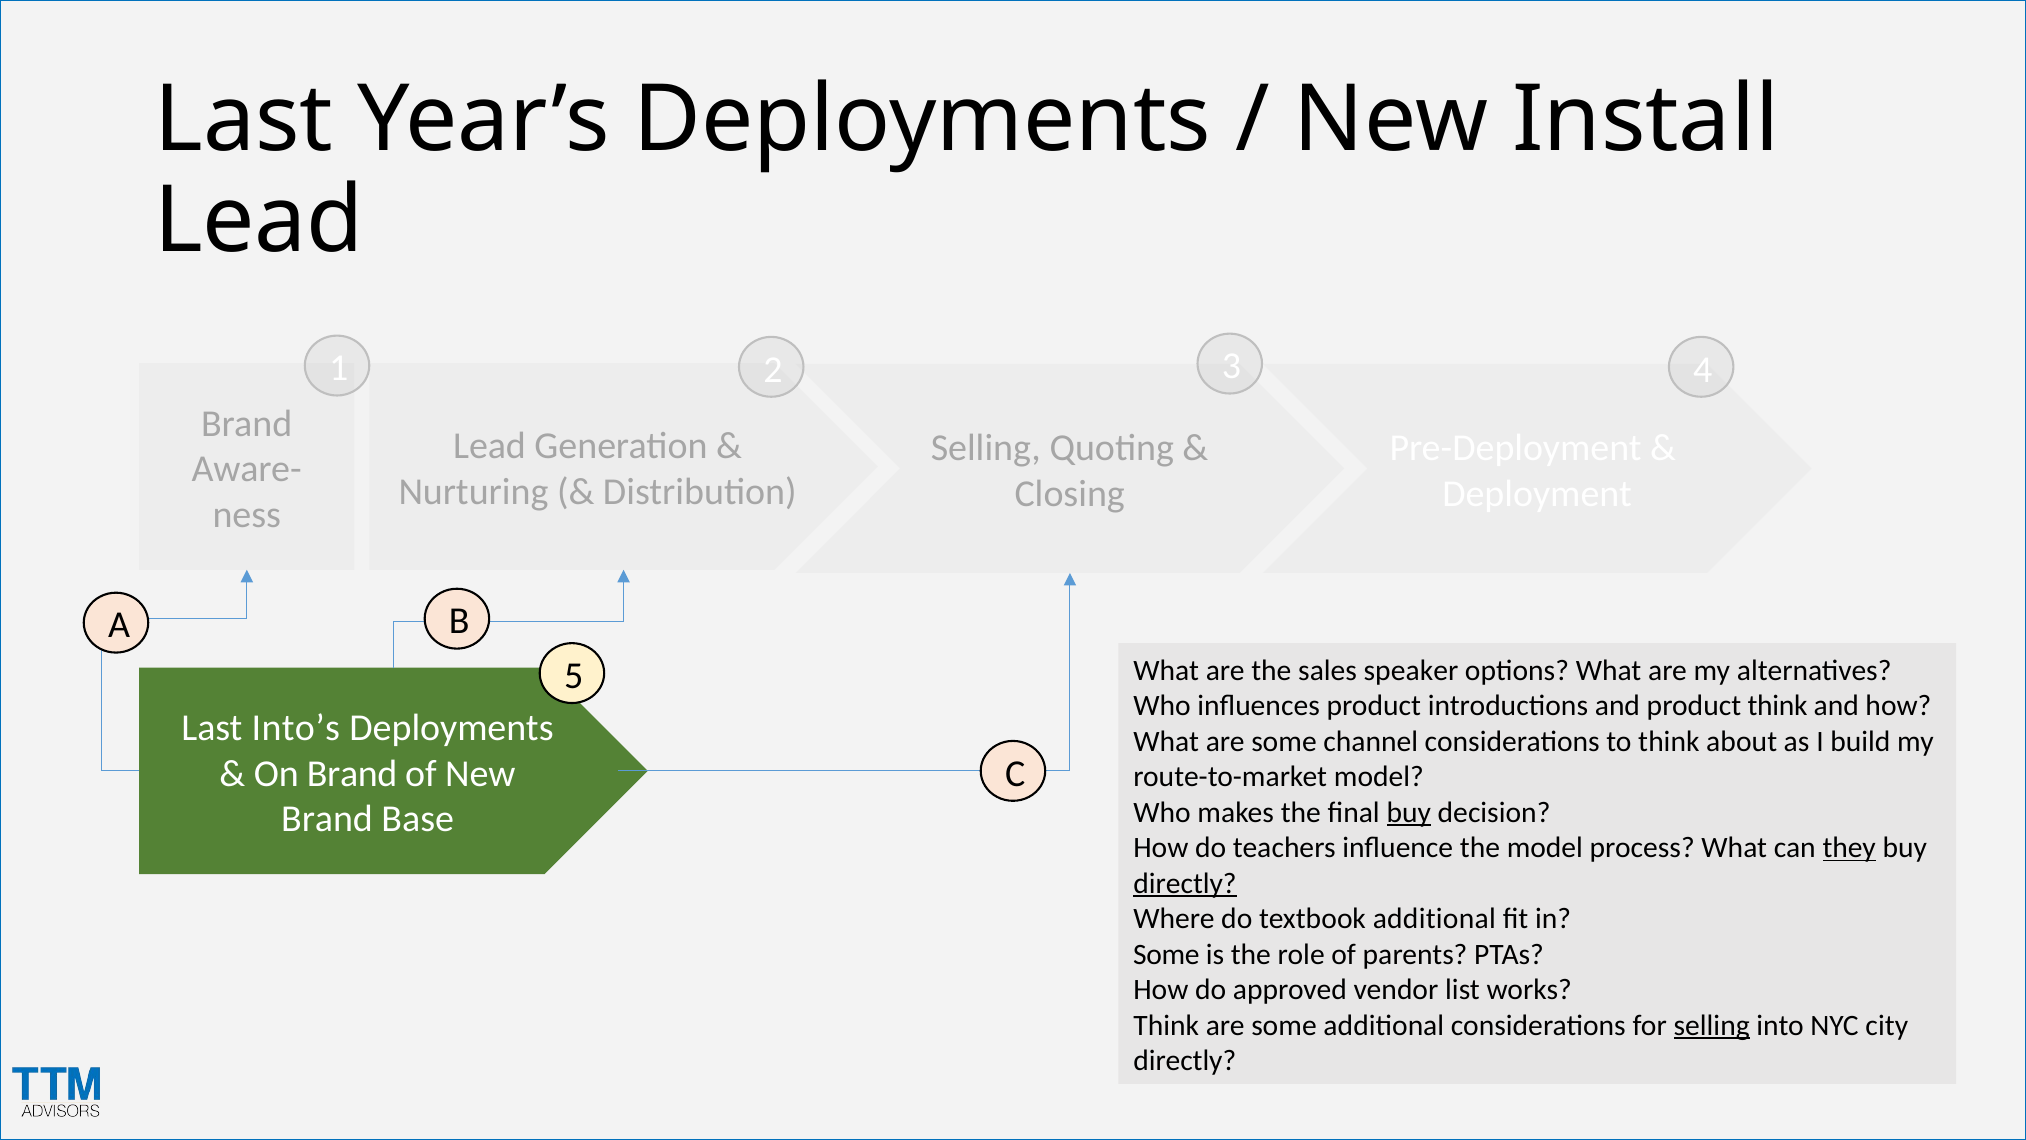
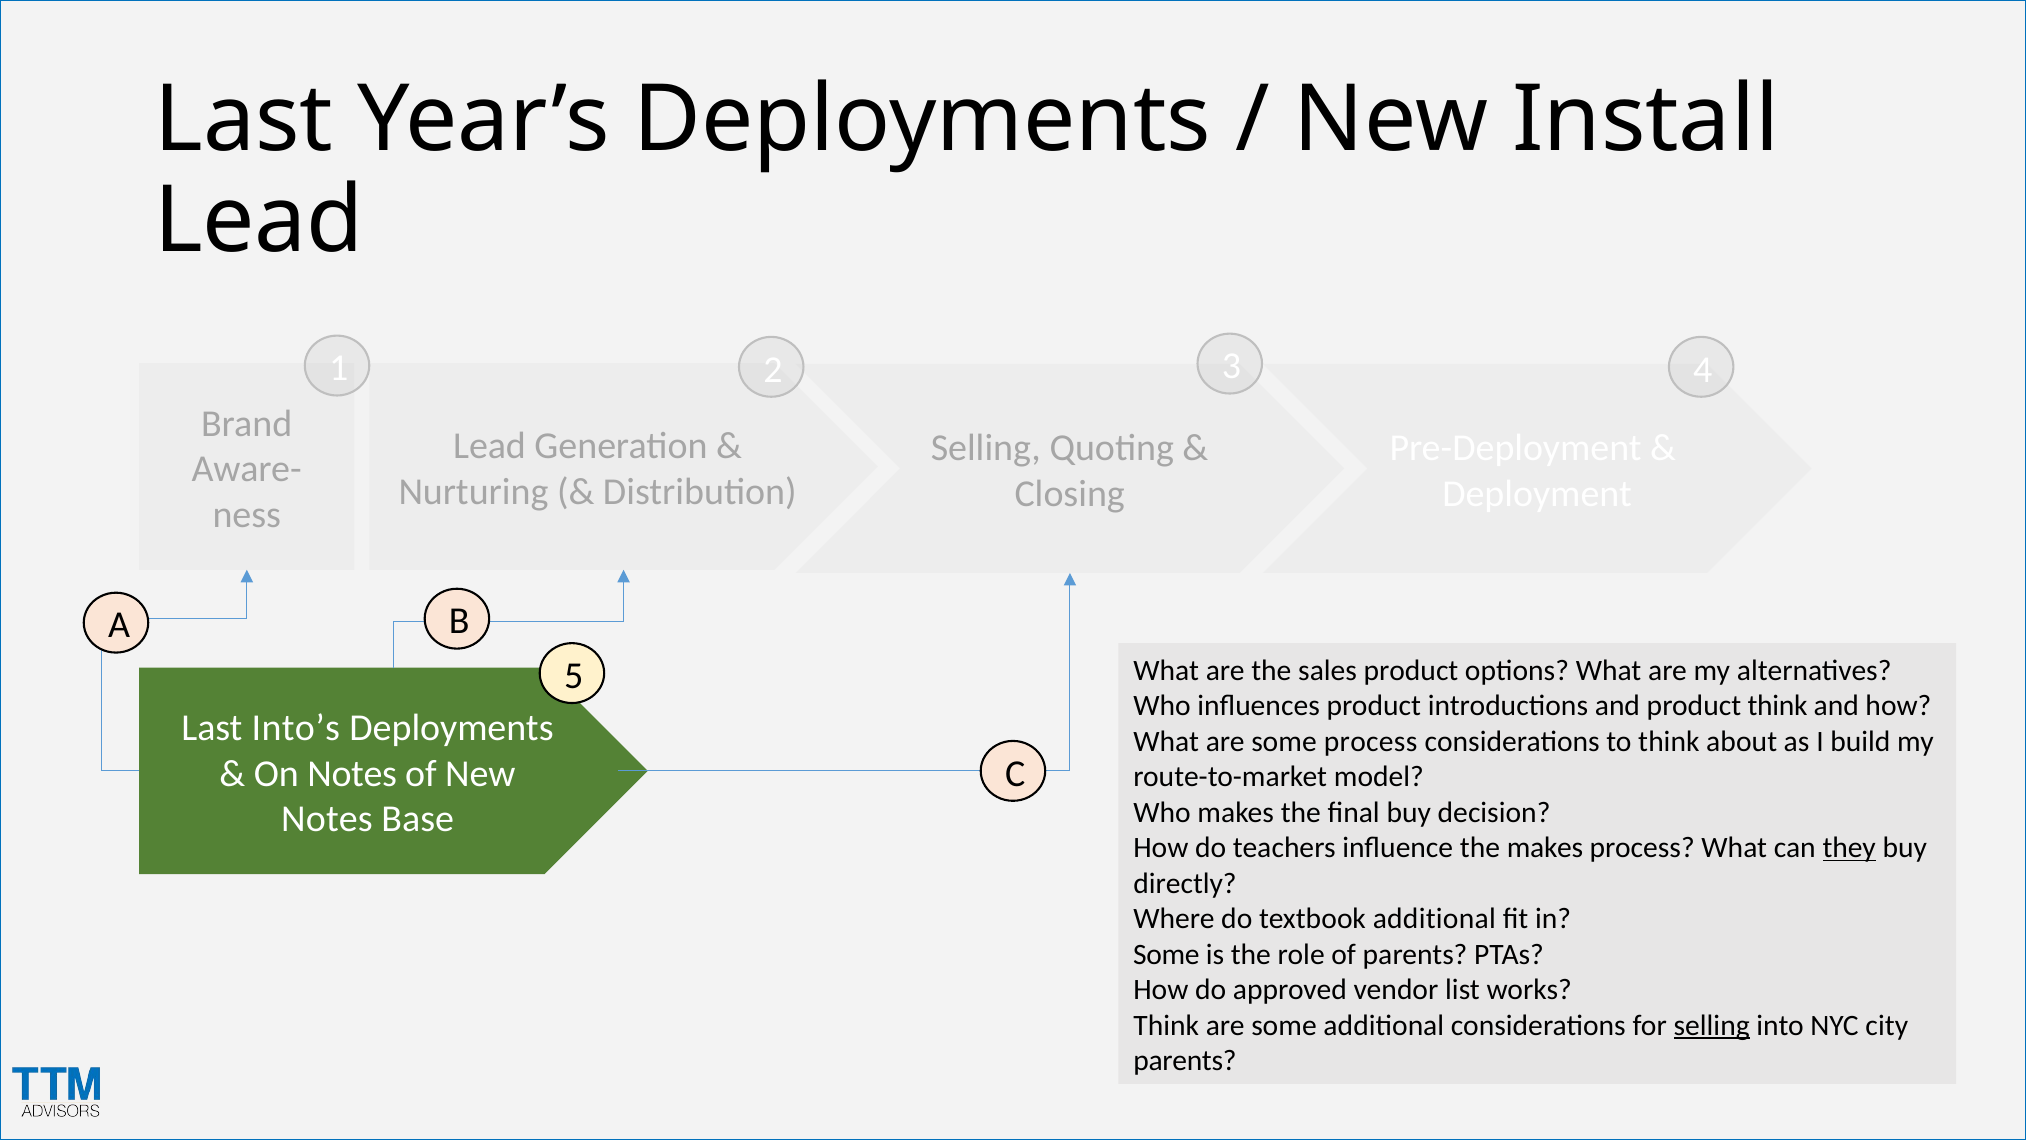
sales speaker: speaker -> product
some channel: channel -> process
On Brand: Brand -> Notes
buy at (1409, 812) underline: present -> none
Brand at (327, 819): Brand -> Notes
the model: model -> makes
directly at (1185, 883) underline: present -> none
directly at (1185, 1060): directly -> parents
